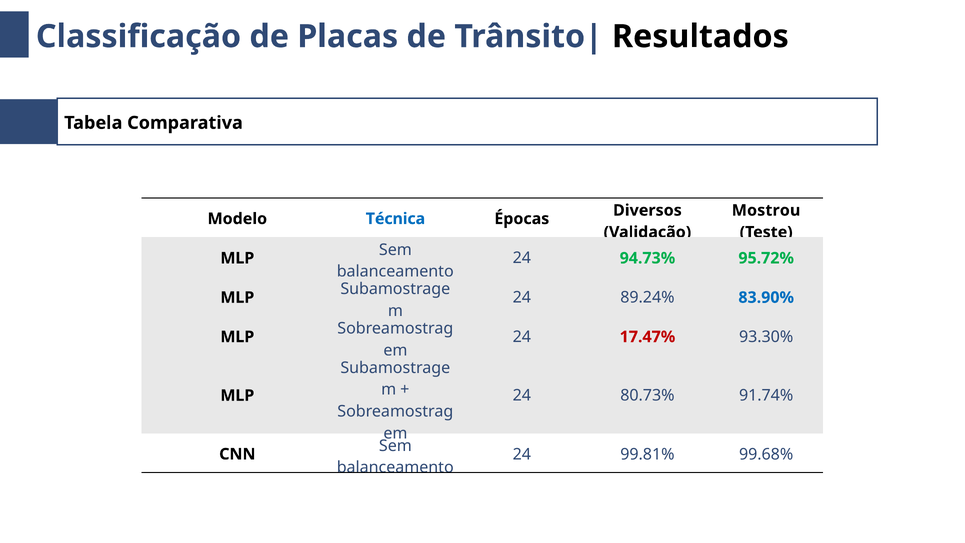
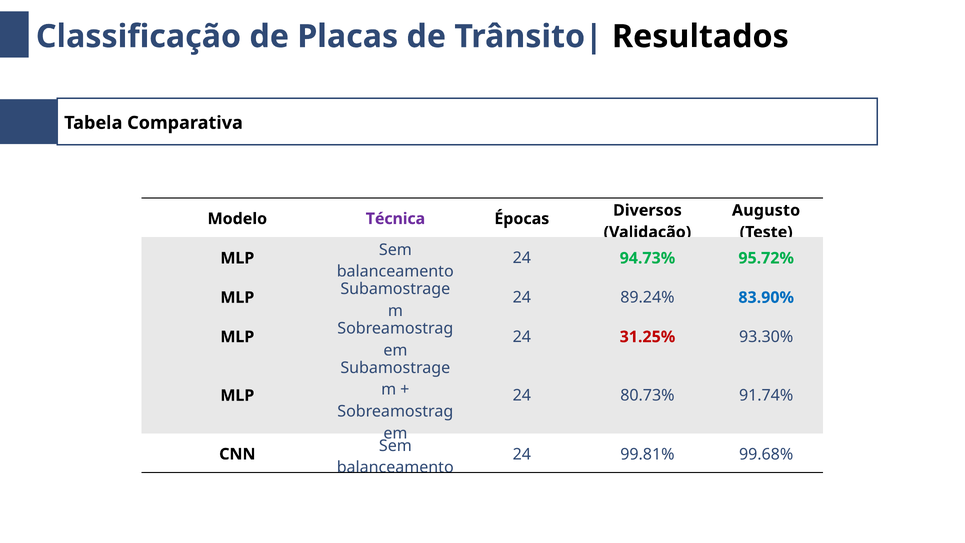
Mostrou: Mostrou -> Augusto
Técnica colour: blue -> purple
17.47%: 17.47% -> 31.25%
